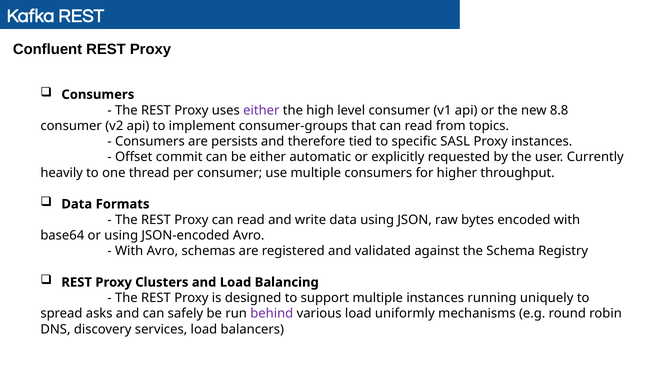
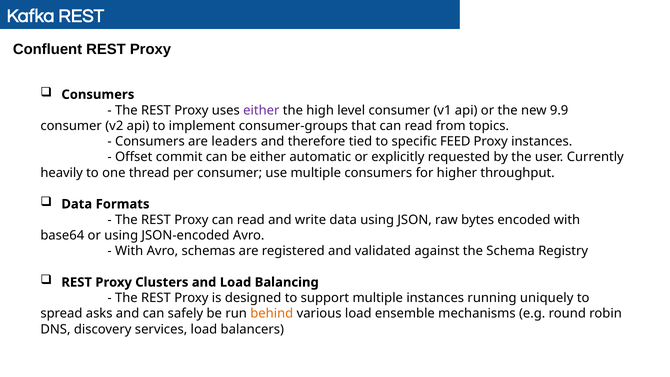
8.8: 8.8 -> 9.9
persists: persists -> leaders
SASL: SASL -> FEED
behind colour: purple -> orange
uniformly: uniformly -> ensemble
